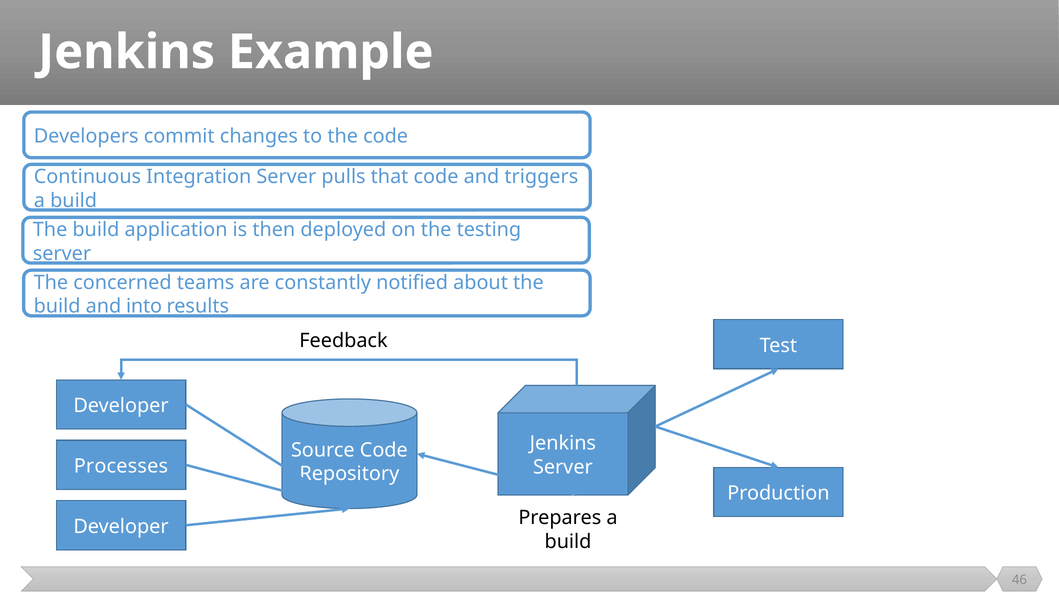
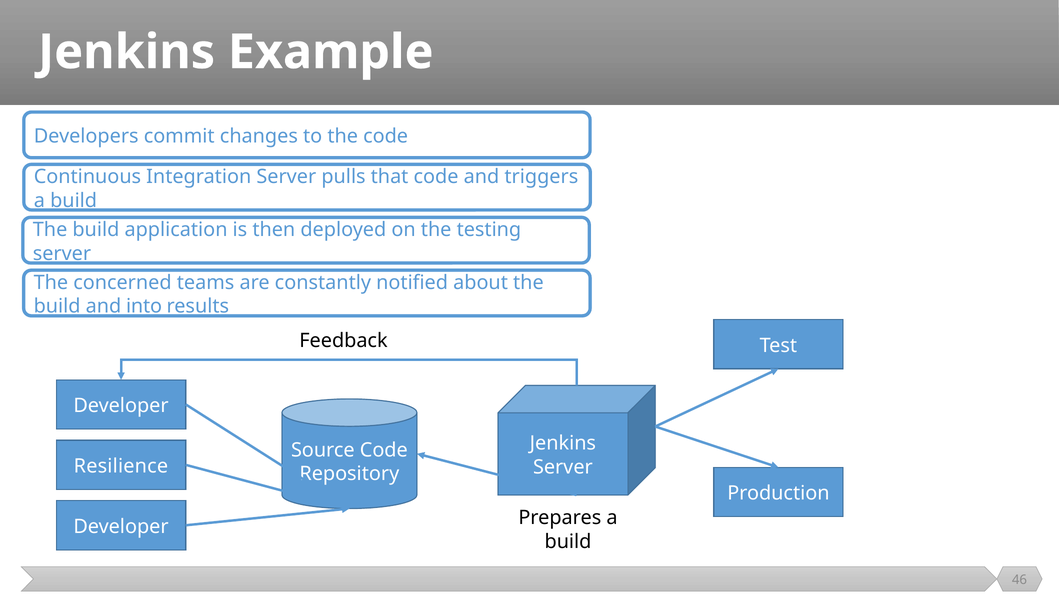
Processes: Processes -> Resilience
